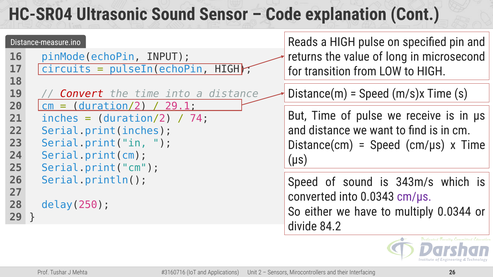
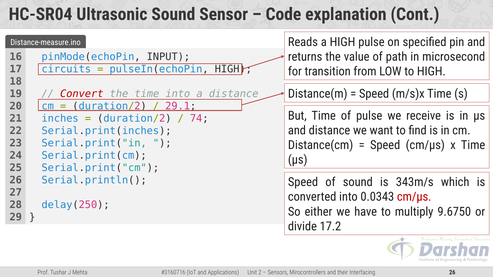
long: long -> path
cm/µs at (414, 197) colour: purple -> red
0.0344: 0.0344 -> 9.6750
84.2: 84.2 -> 17.2
